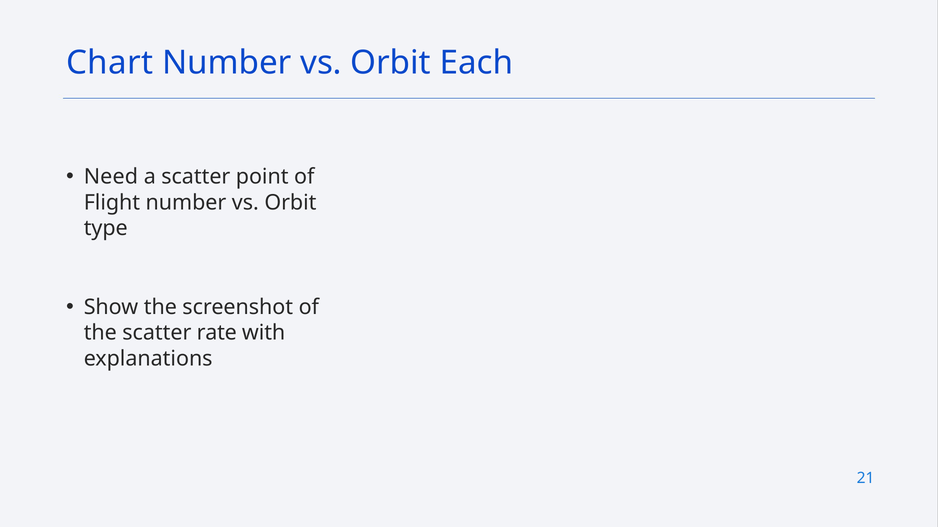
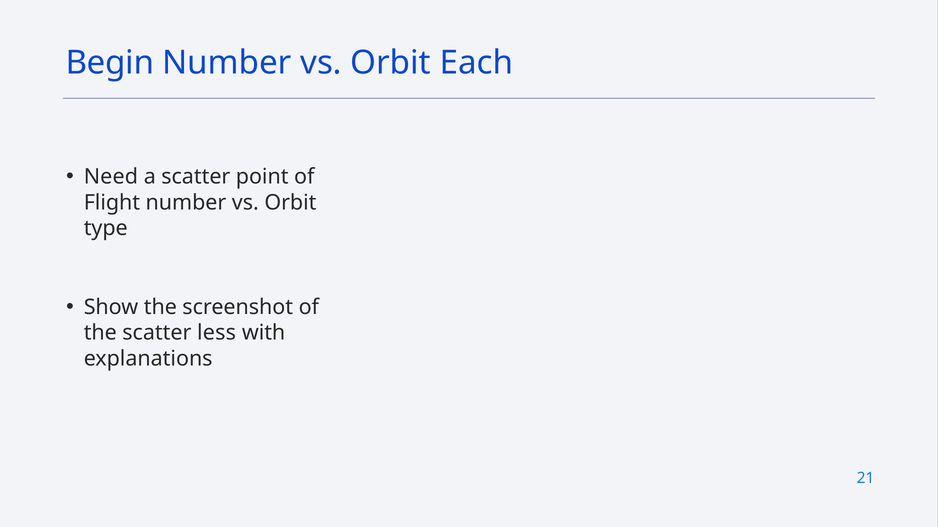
Chart: Chart -> Begin
rate: rate -> less
